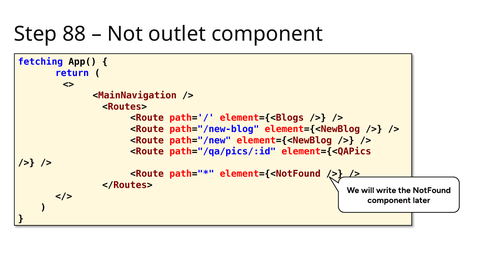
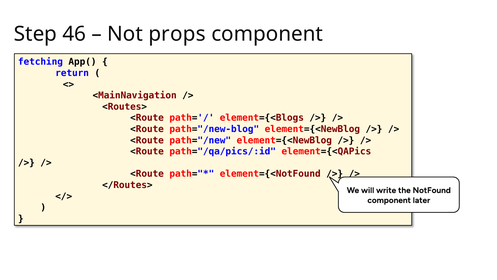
88: 88 -> 46
outlet: outlet -> props
